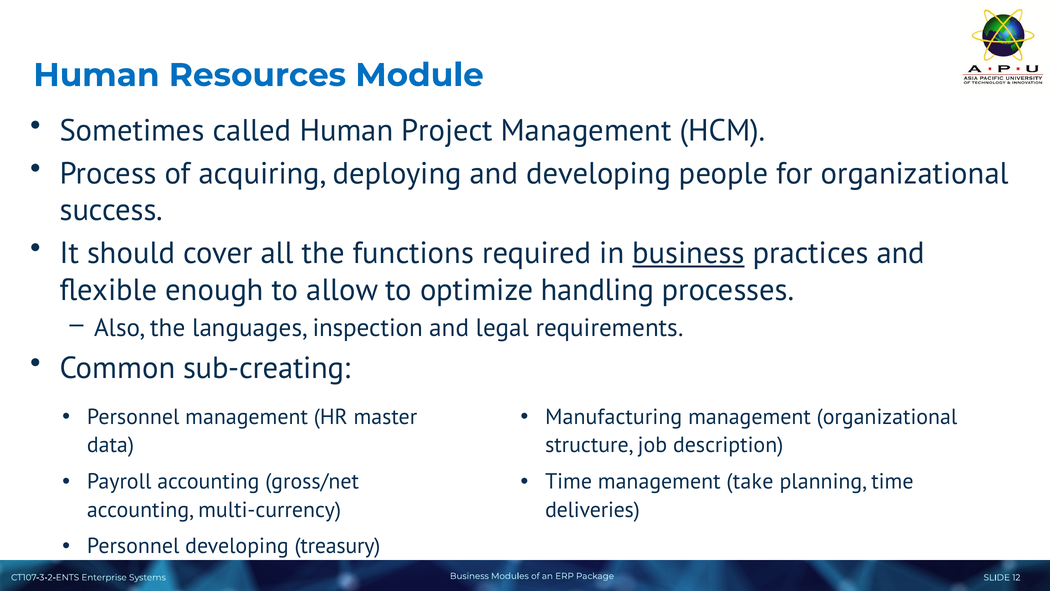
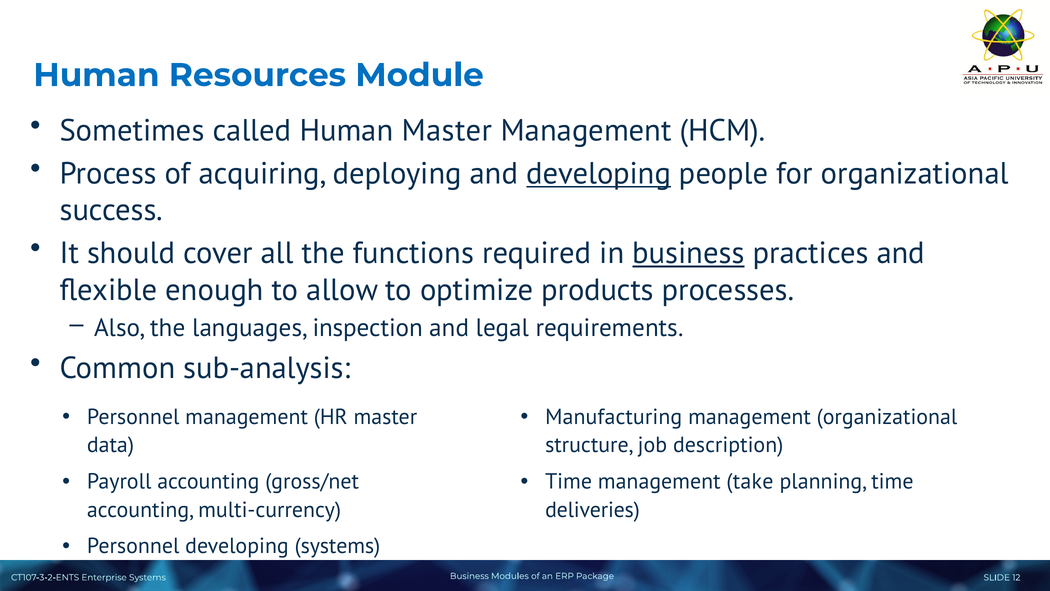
Human Project: Project -> Master
developing at (599, 173) underline: none -> present
handling: handling -> products
sub-creating: sub-creating -> sub-analysis
developing treasury: treasury -> systems
